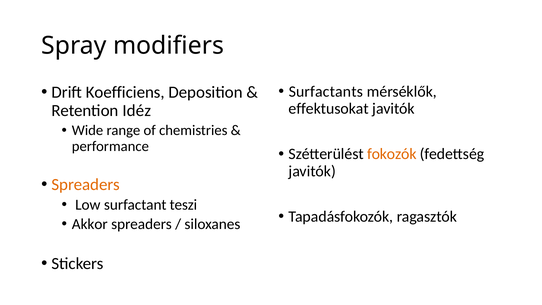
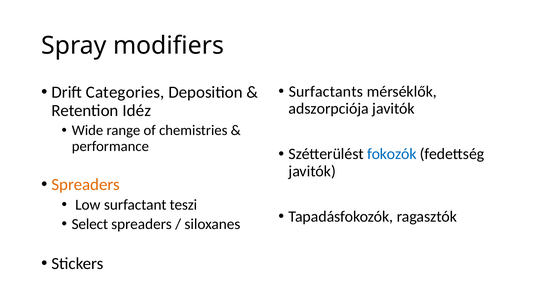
Koefficiens: Koefficiens -> Categories
effektusokat: effektusokat -> adszorpciója
fokozók colour: orange -> blue
Akkor: Akkor -> Select
